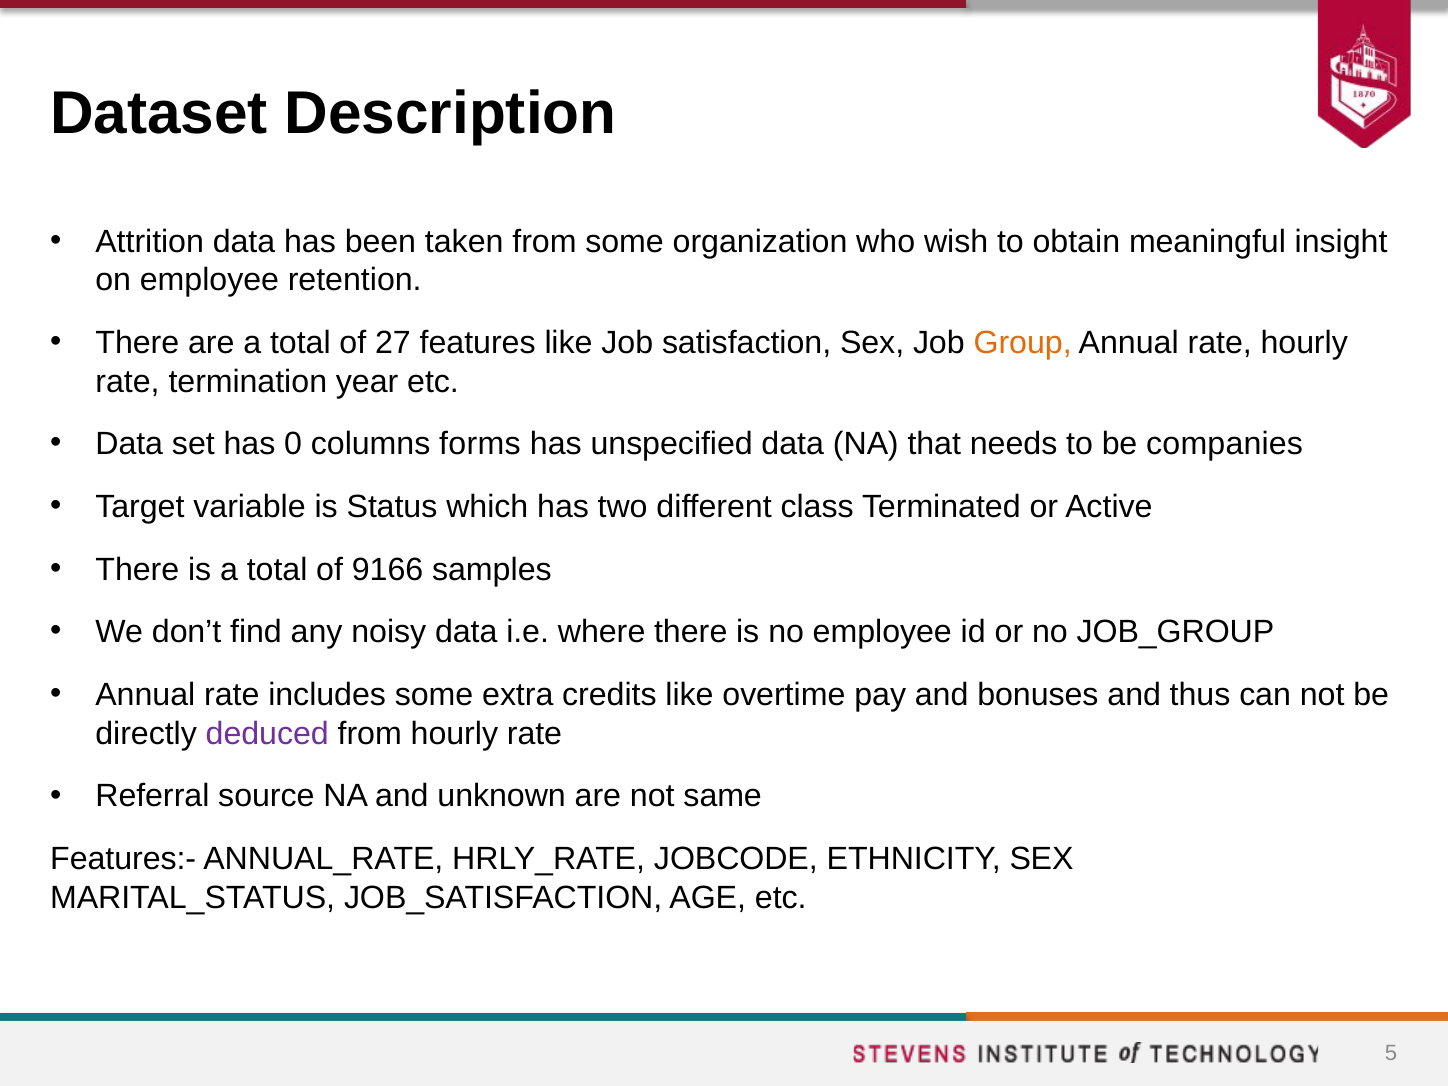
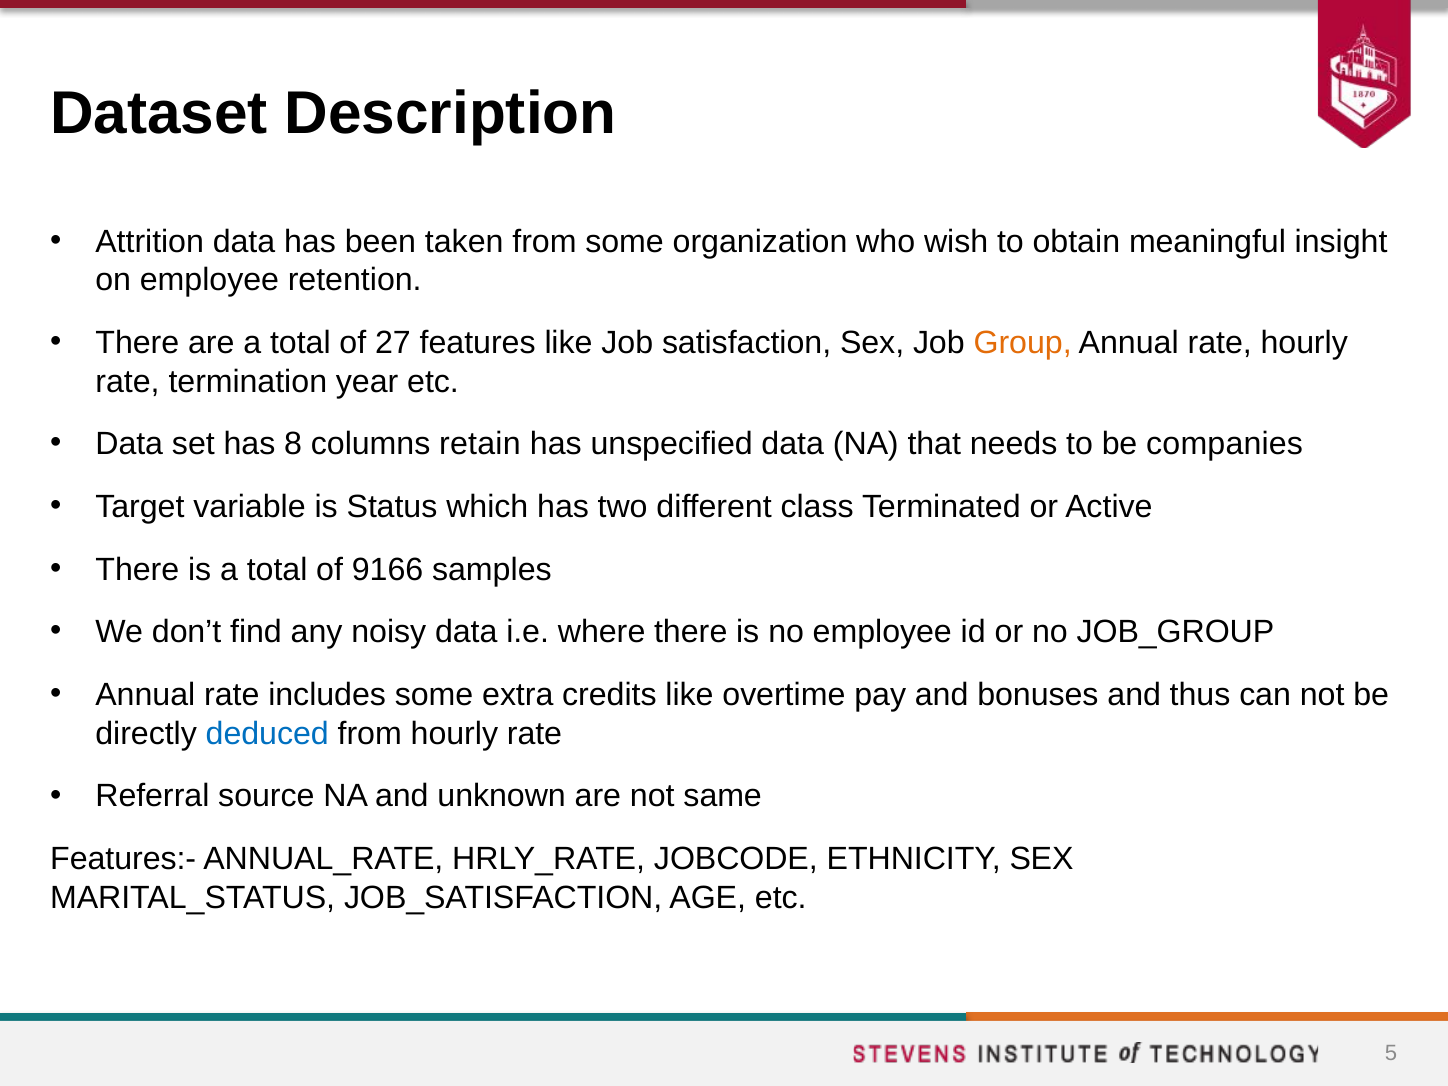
0: 0 -> 8
forms: forms -> retain
deduced colour: purple -> blue
